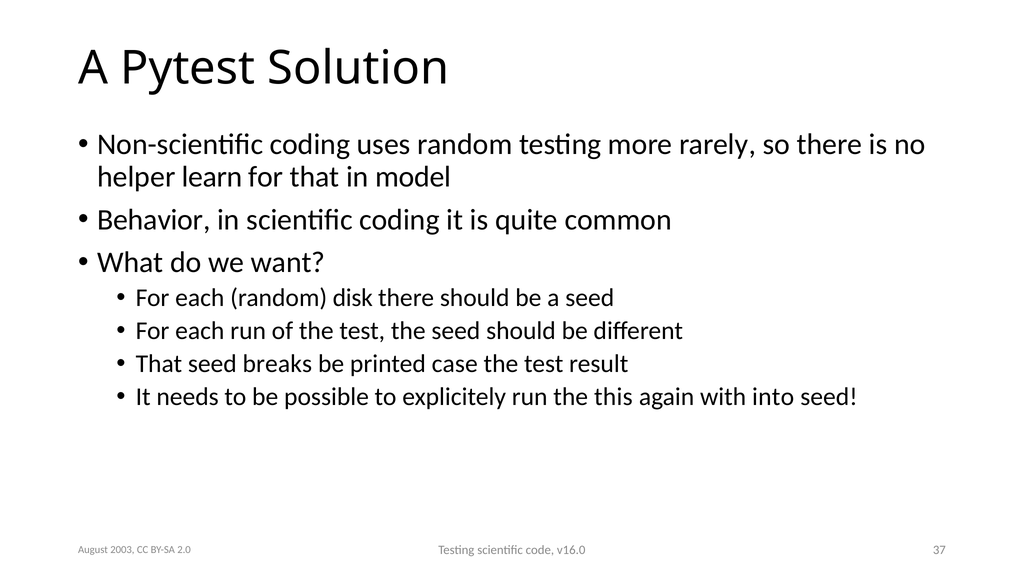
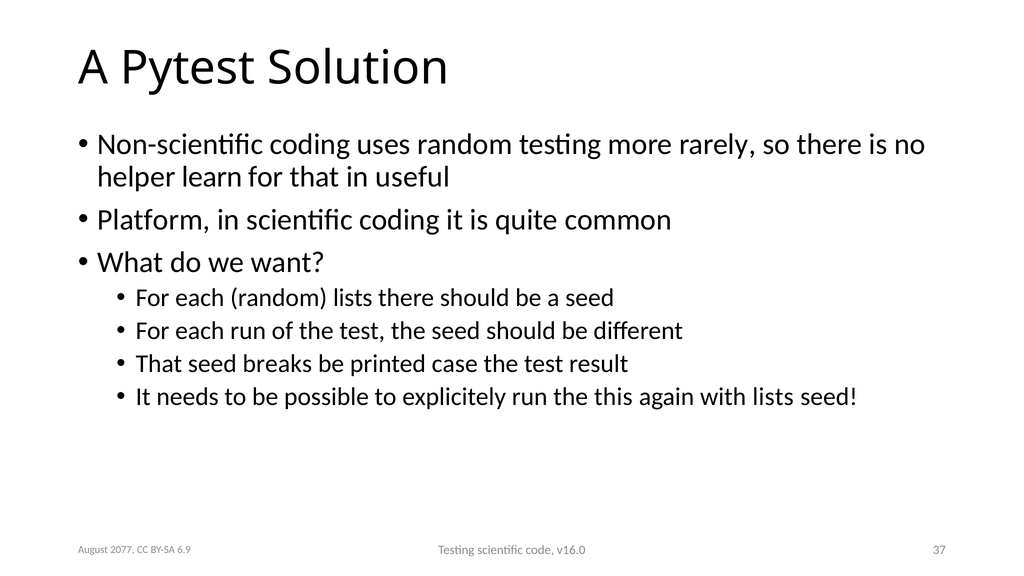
model: model -> useful
Behavior: Behavior -> Platform
random disk: disk -> lists
with into: into -> lists
2003: 2003 -> 2077
2.0: 2.0 -> 6.9
